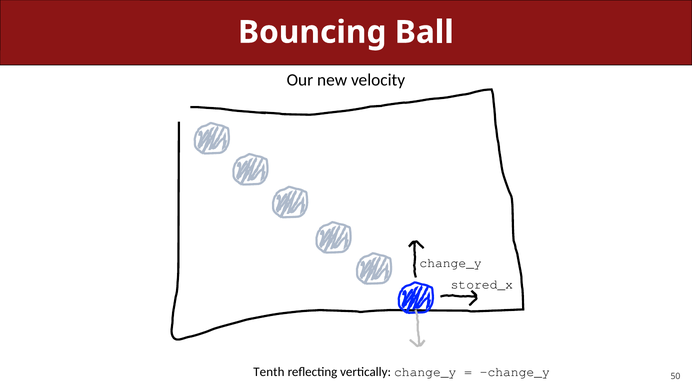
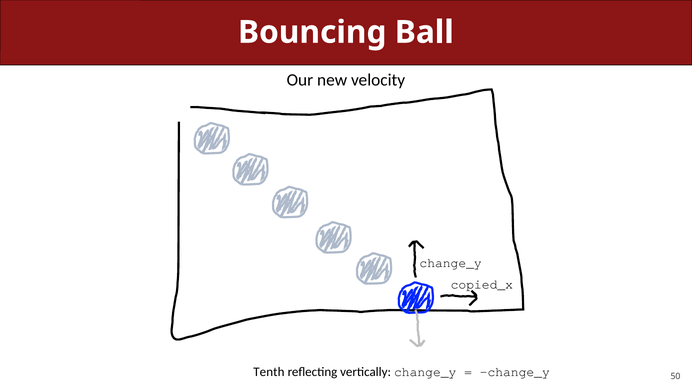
stored_x: stored_x -> copied_x
